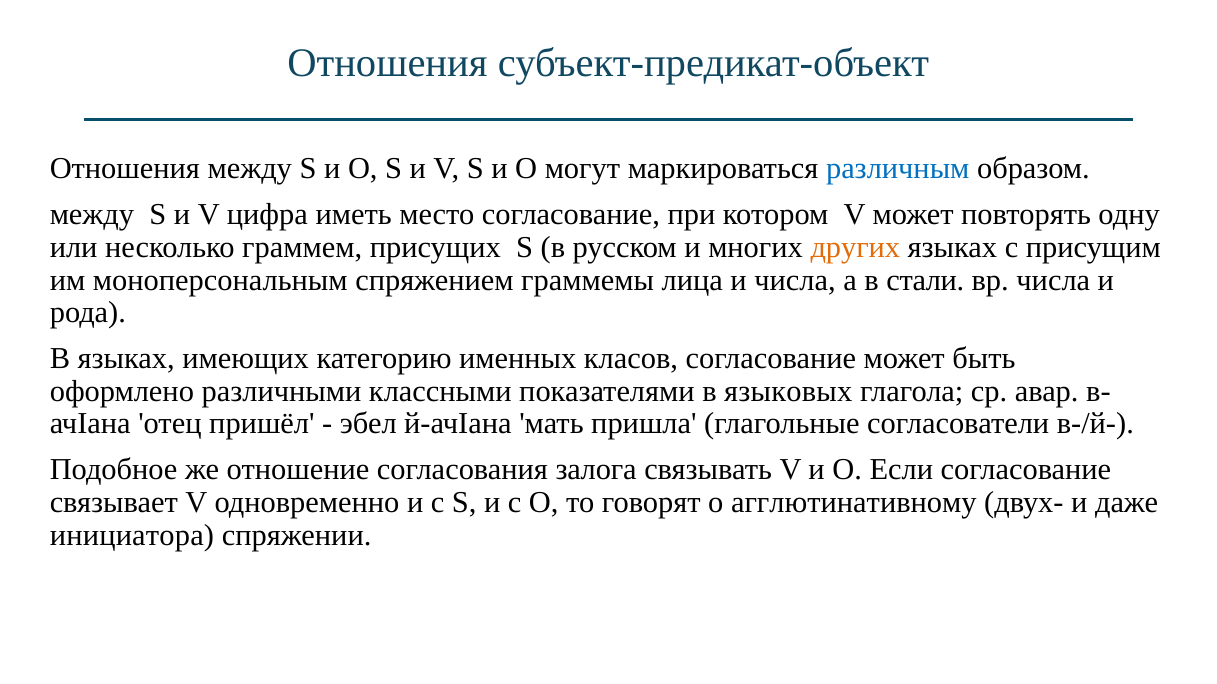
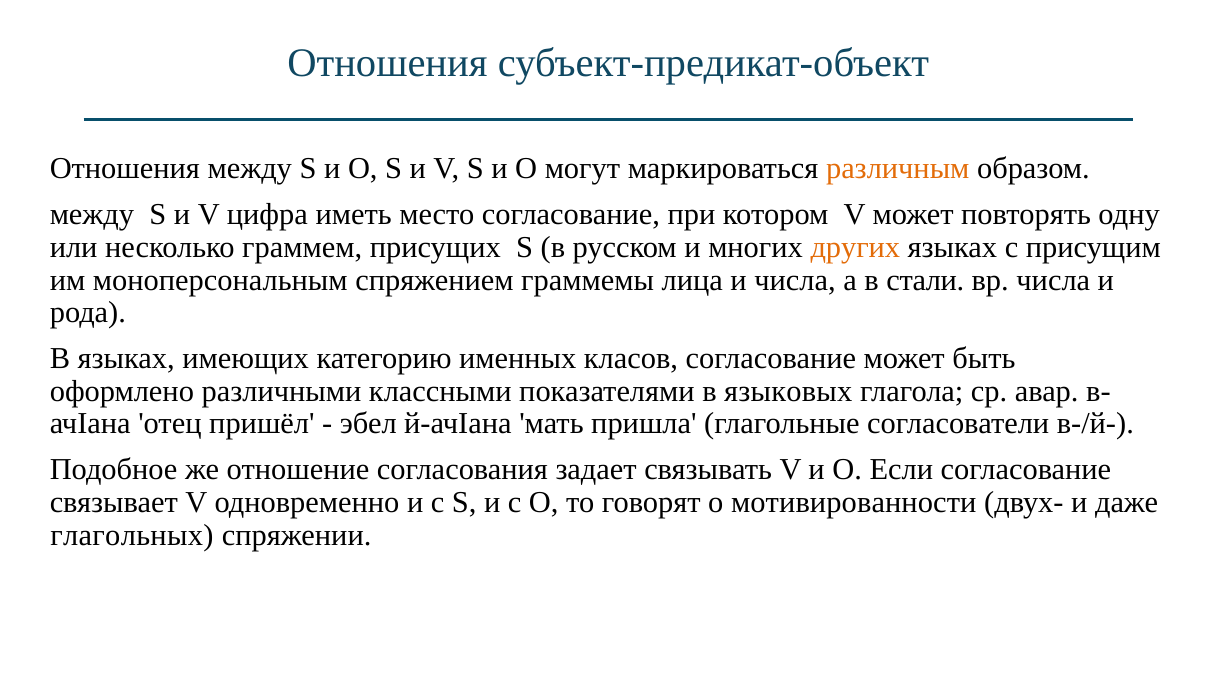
различным colour: blue -> orange
залога: залога -> задает
агглютинативному: агглютинативному -> мотивированности
инициатора: инициатора -> глагольных
